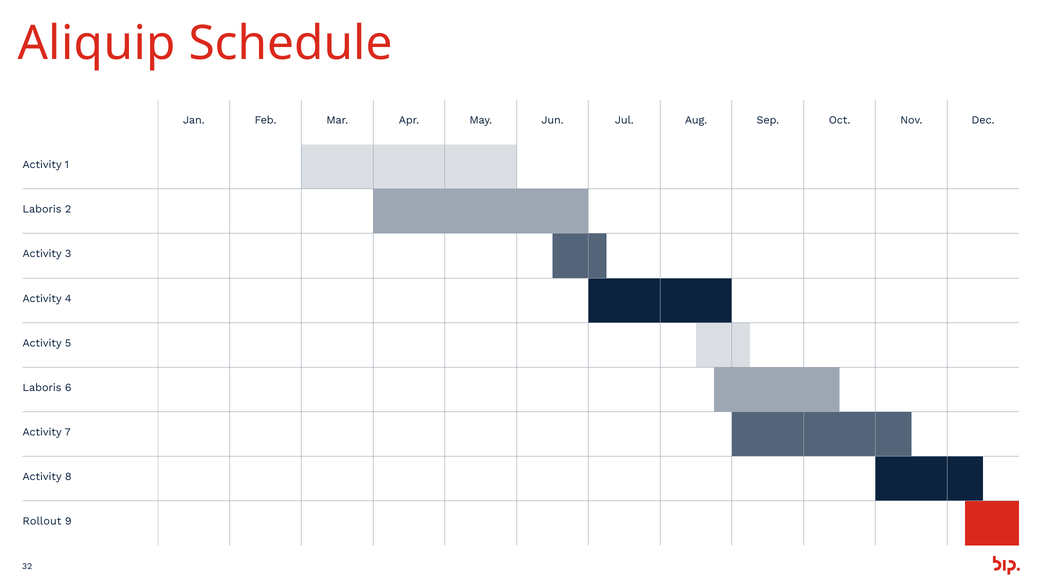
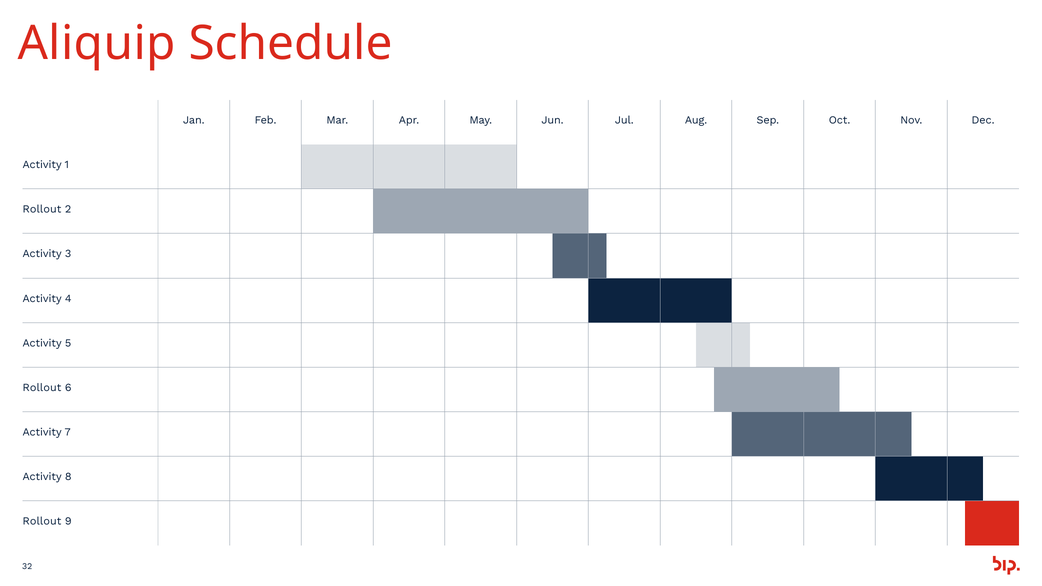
Laboris at (42, 209): Laboris -> Rollout
Laboris at (42, 388): Laboris -> Rollout
